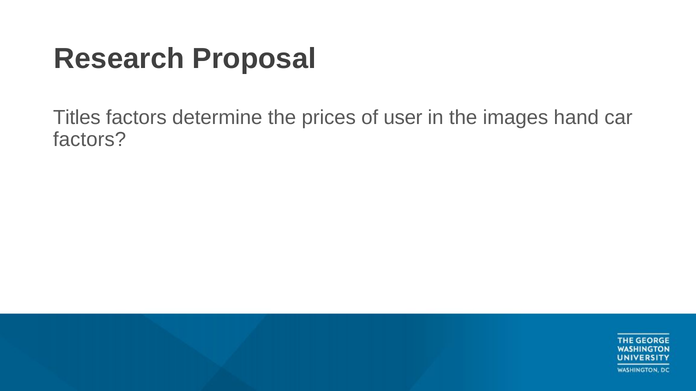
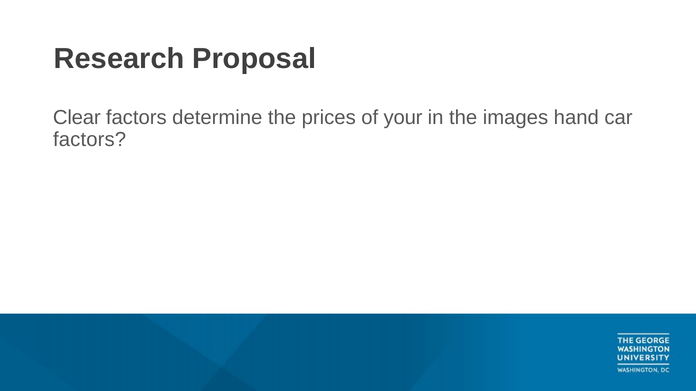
Titles: Titles -> Clear
user: user -> your
